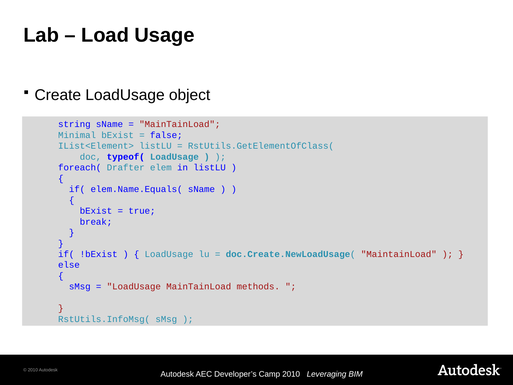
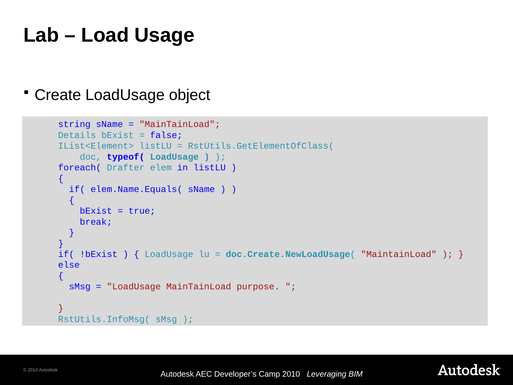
Minimal: Minimal -> Details
methods: methods -> purpose
